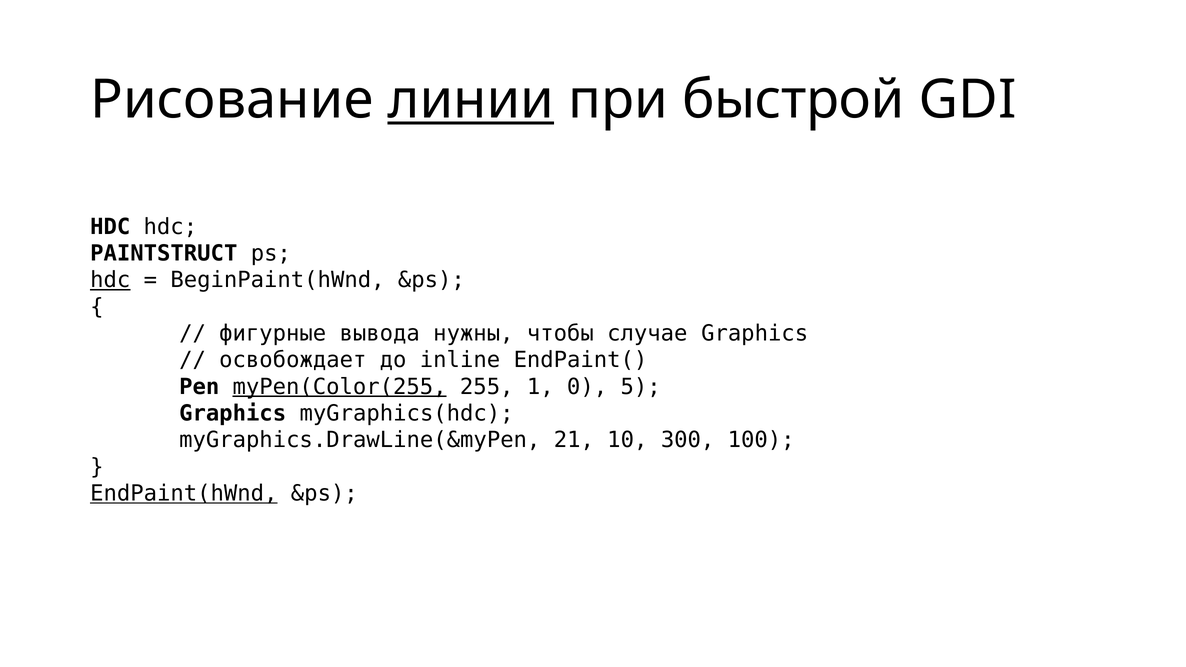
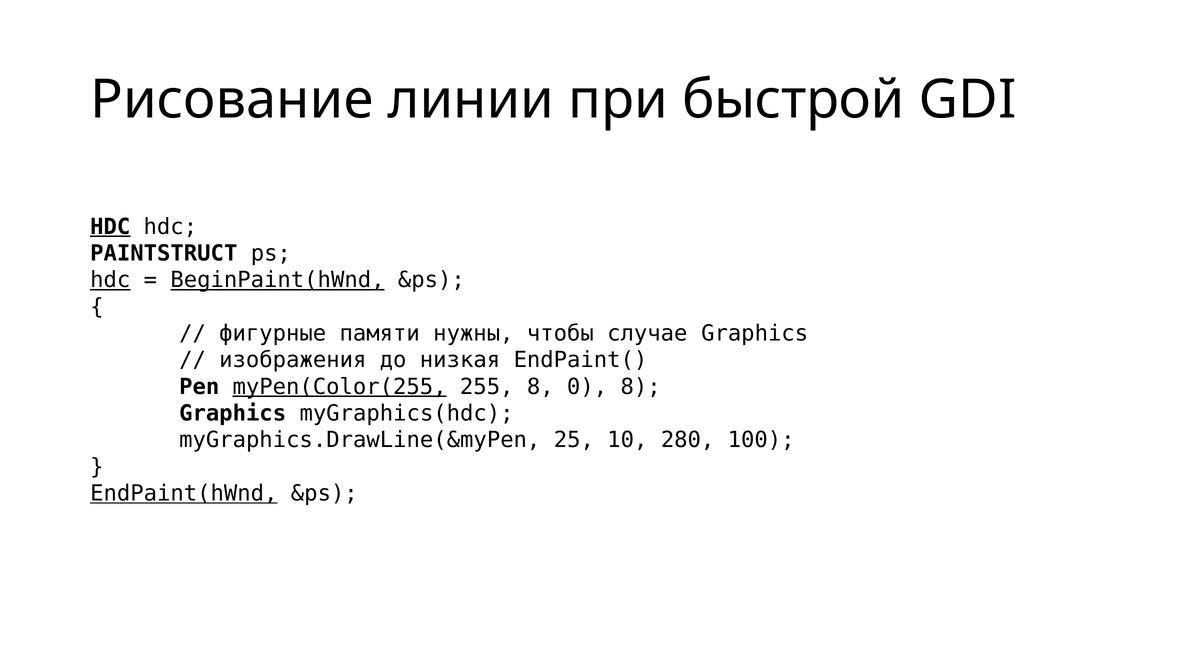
линии underline: present -> none
HDC at (110, 227) underline: none -> present
BeginPaint(hWnd underline: none -> present
вывода: вывода -> памяти
освобождает: освобождает -> изображения
inline: inline -> низкая
255 1: 1 -> 8
0 5: 5 -> 8
21: 21 -> 25
300: 300 -> 280
